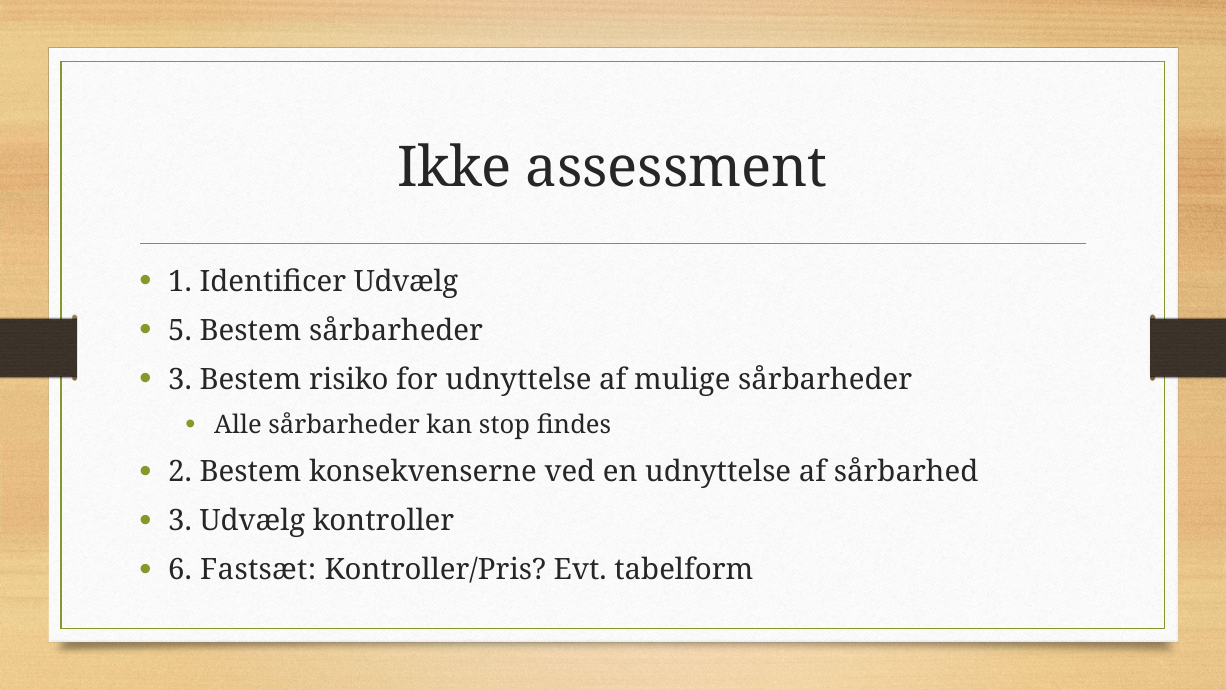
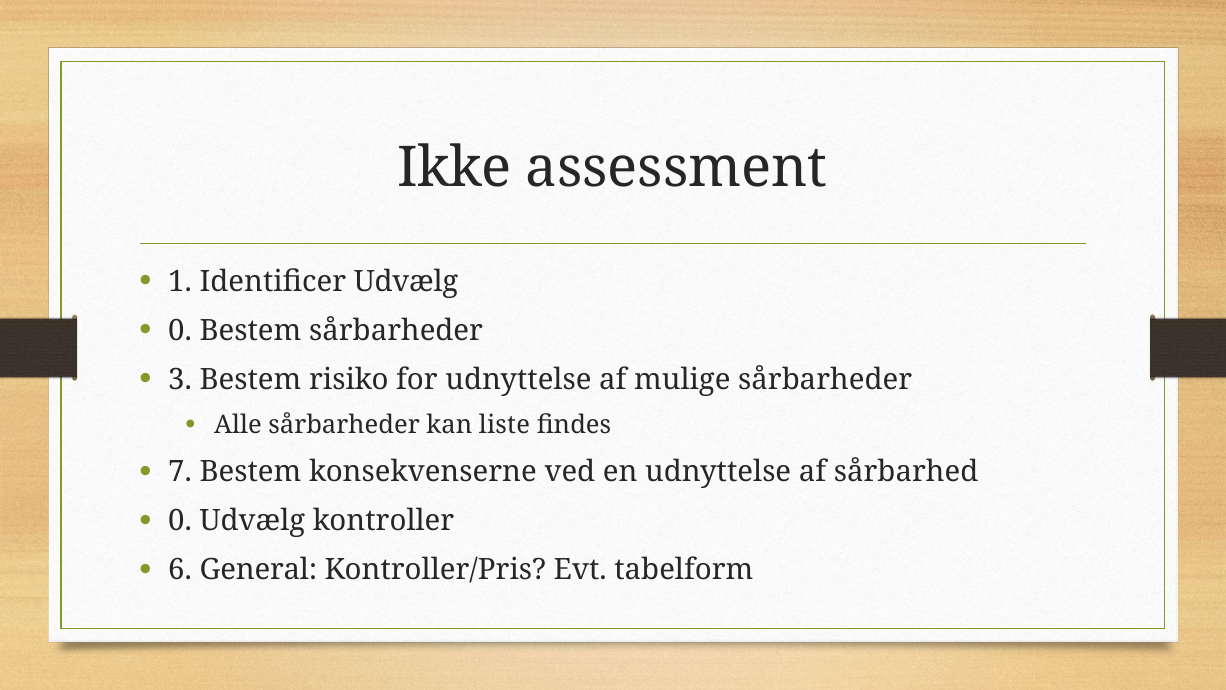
5 at (180, 330): 5 -> 0
stop: stop -> liste
2: 2 -> 7
3 at (180, 521): 3 -> 0
Fastsæt: Fastsæt -> General
